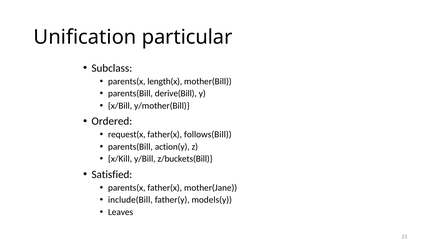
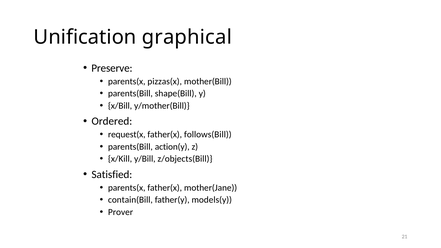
particular: particular -> graphical
Subclass: Subclass -> Preserve
length(x: length(x -> pizzas(x
derive(Bill: derive(Bill -> shape(Bill
z/buckets(Bill: z/buckets(Bill -> z/objects(Bill
include(Bill: include(Bill -> contain(Bill
Leaves: Leaves -> Prover
